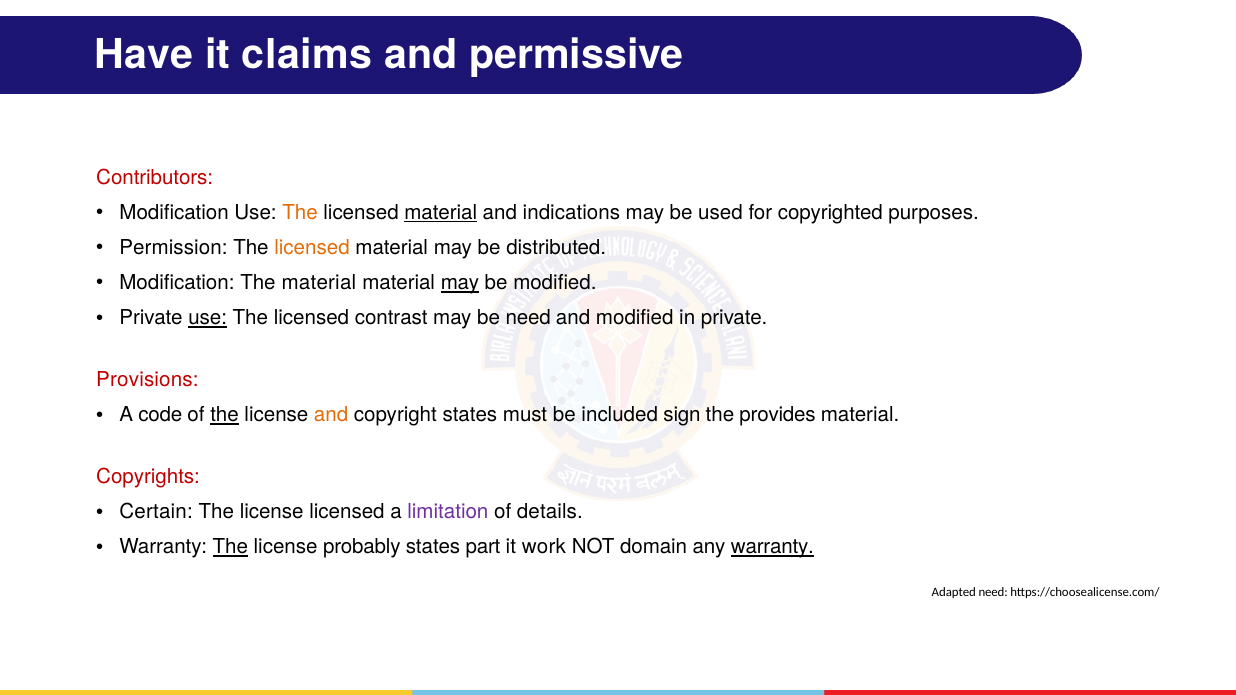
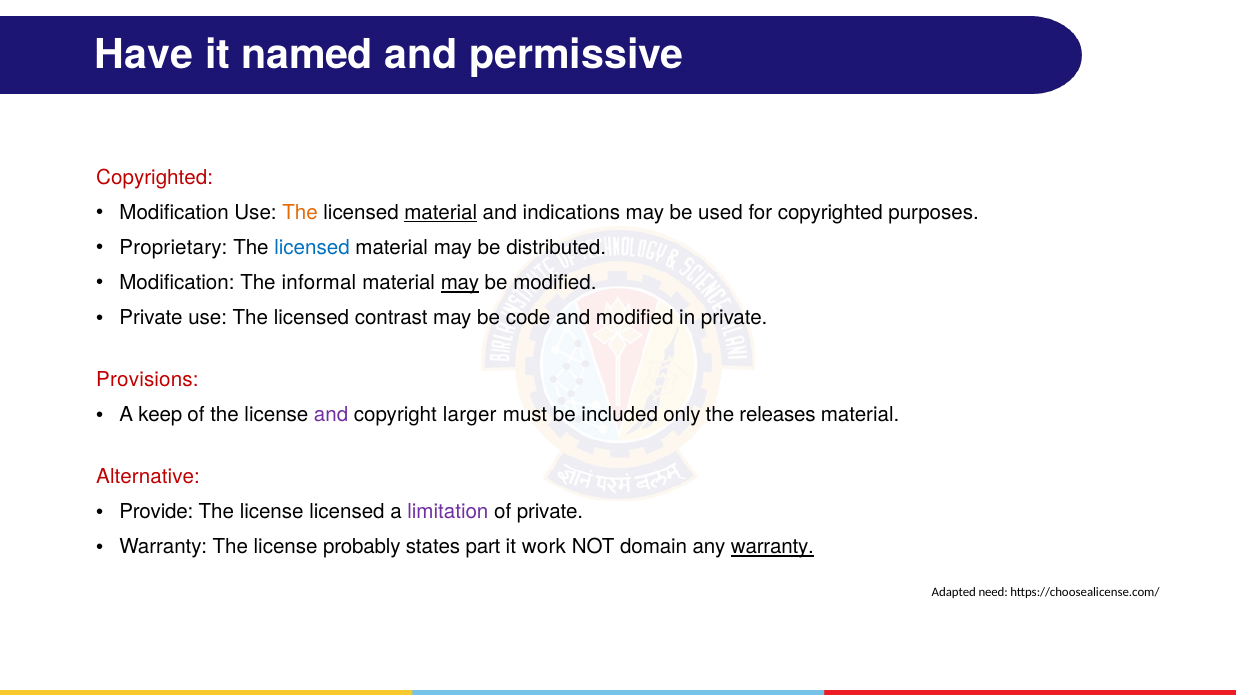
claims: claims -> named
Contributors at (155, 178): Contributors -> Copyrighted
Permission: Permission -> Proprietary
licensed at (312, 248) colour: orange -> blue
The material: material -> informal
use at (208, 318) underline: present -> none
be need: need -> code
code: code -> keep
the at (225, 415) underline: present -> none
and at (331, 415) colour: orange -> purple
copyright states: states -> larger
sign: sign -> only
provides: provides -> releases
Copyrights: Copyrights -> Alternative
Certain: Certain -> Provide
of details: details -> private
The at (230, 547) underline: present -> none
